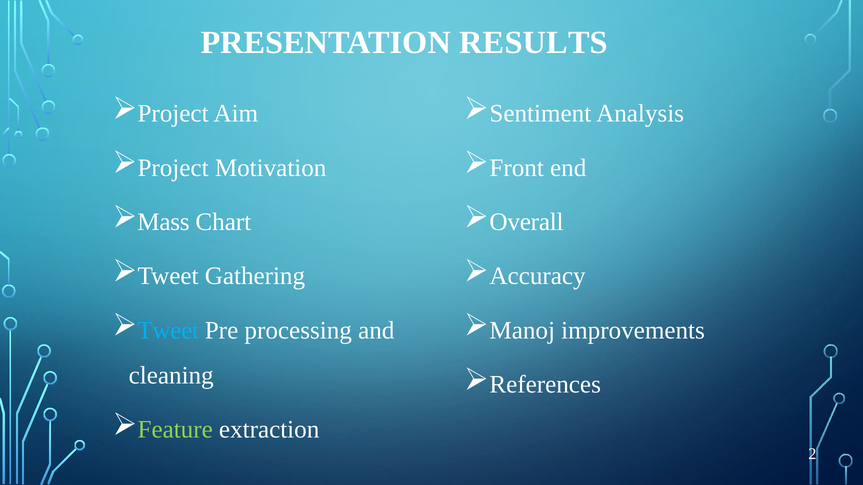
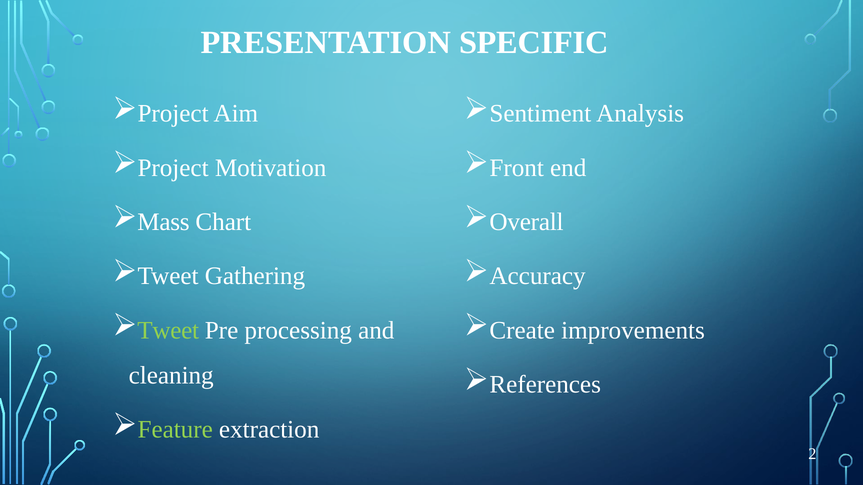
RESULTS: RESULTS -> SPECIFIC
Tweet at (168, 331) colour: light blue -> light green
Manoj: Manoj -> Create
